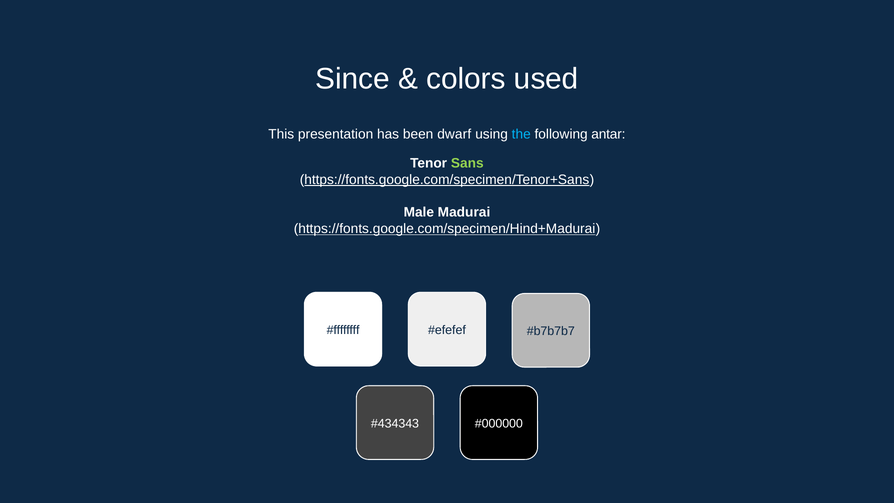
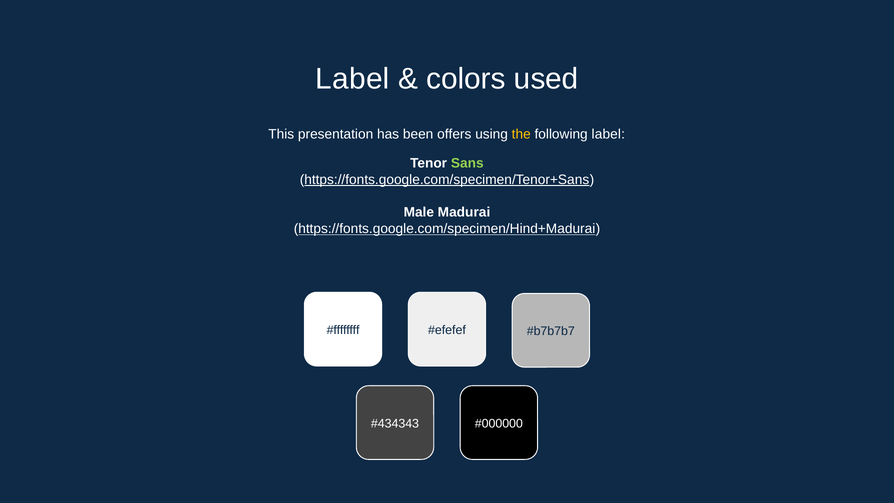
Since at (353, 79): Since -> Label
dwarf: dwarf -> offers
the colour: light blue -> yellow
following antar: antar -> label
